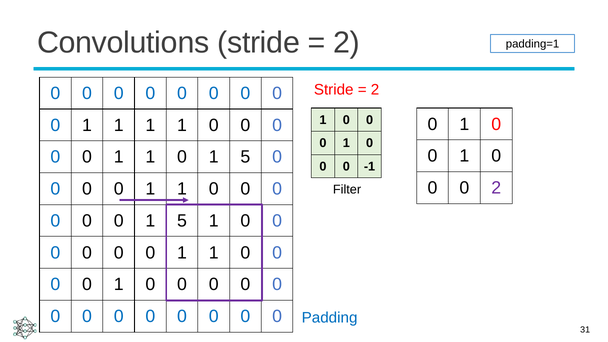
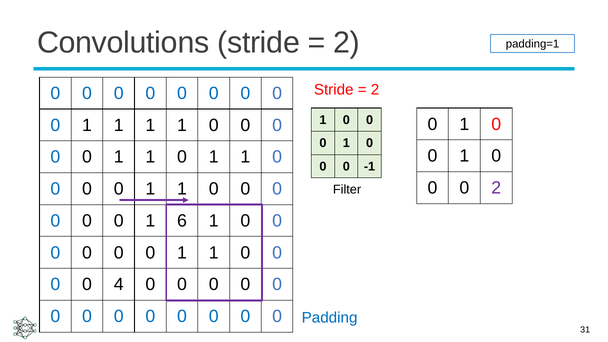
1 0 1 5: 5 -> 1
0 0 1 5: 5 -> 6
1 at (119, 285): 1 -> 4
